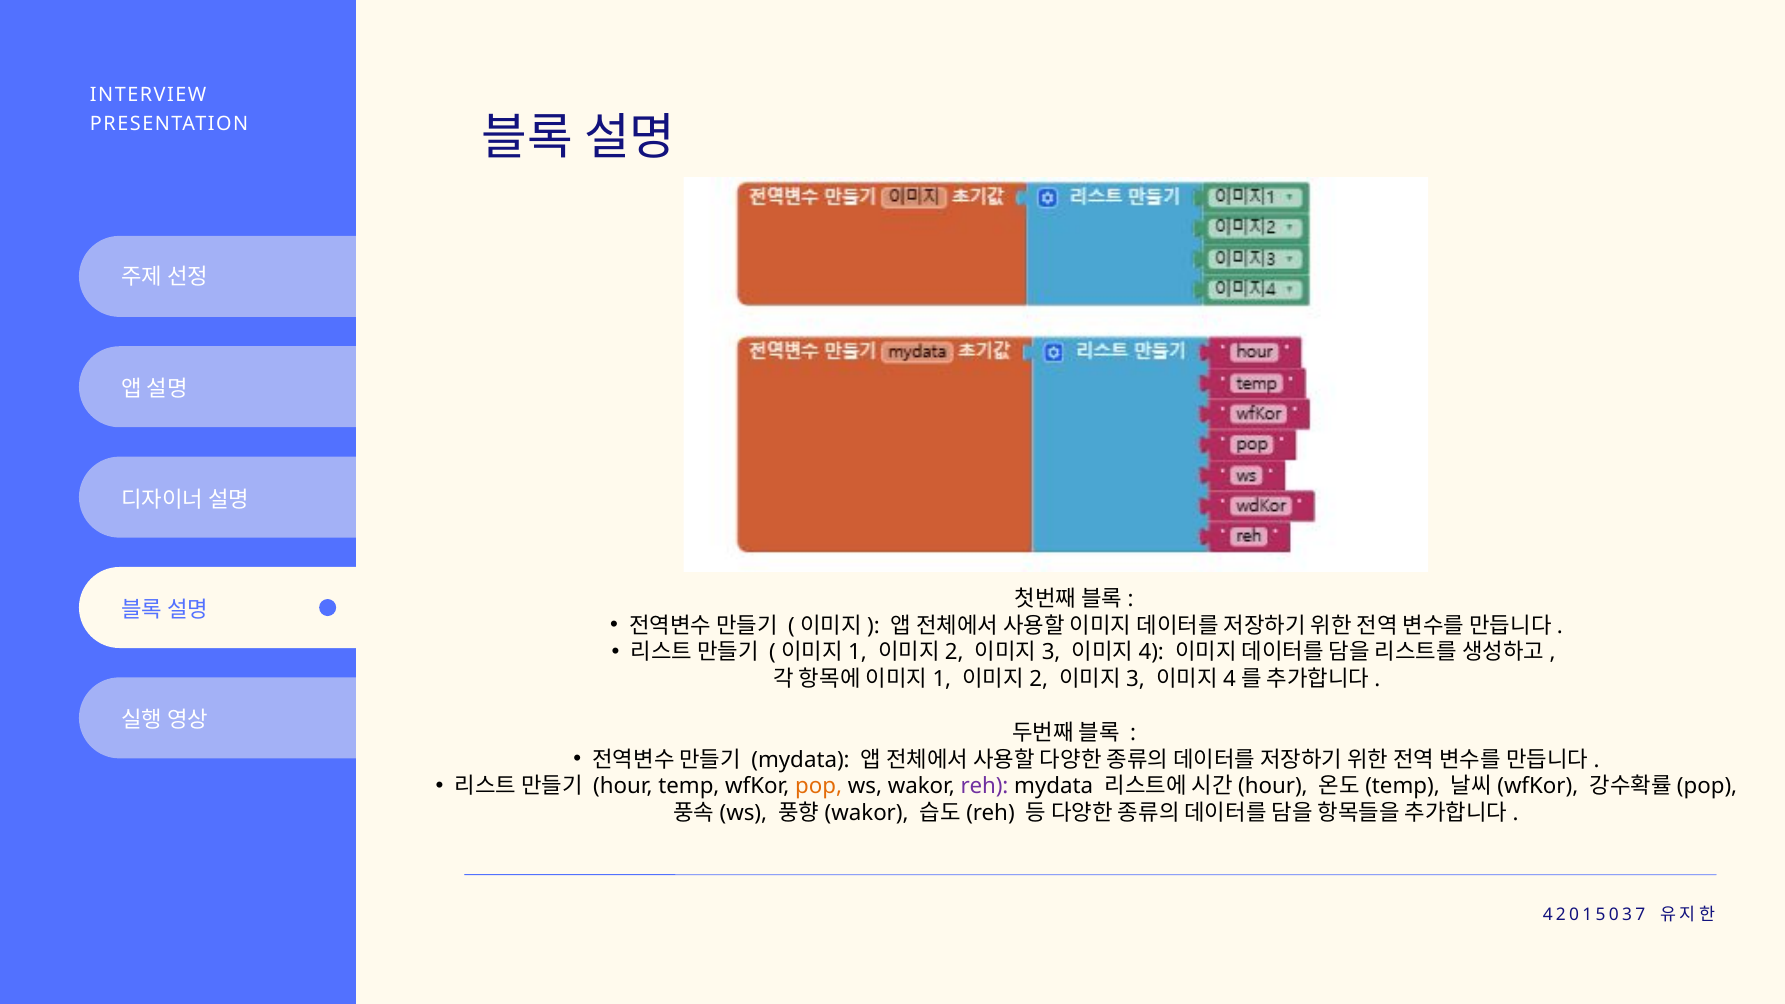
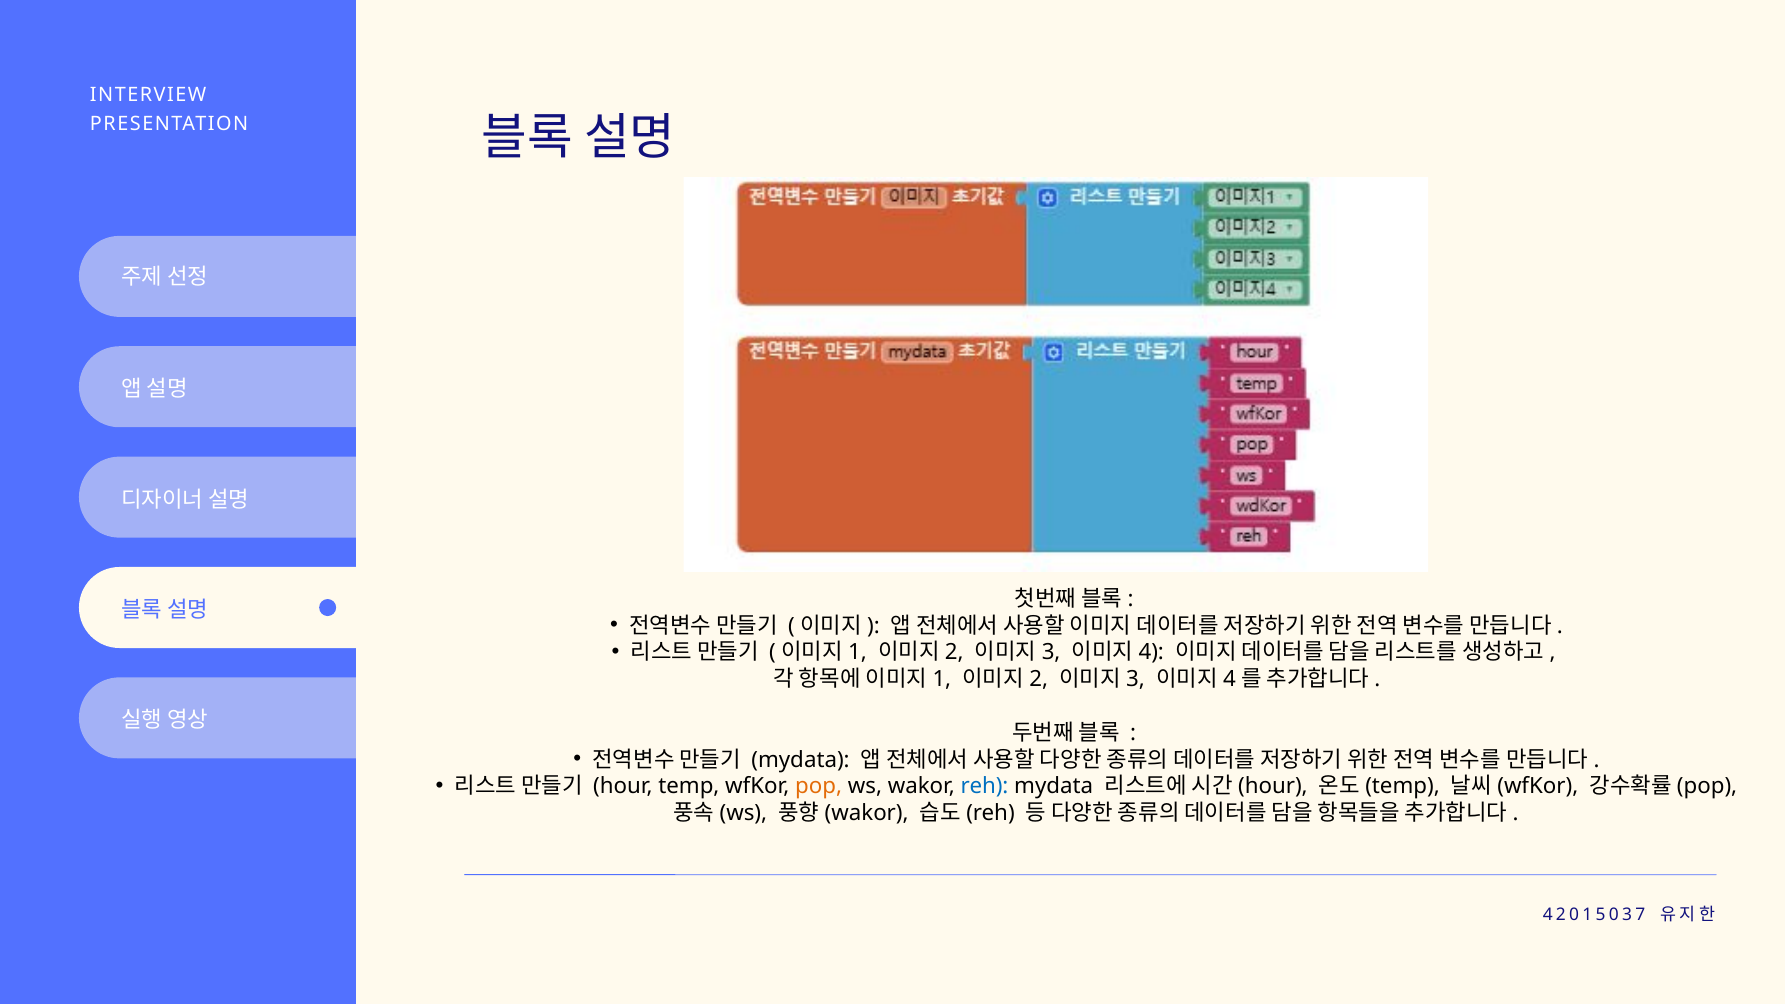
reh colour: purple -> blue
